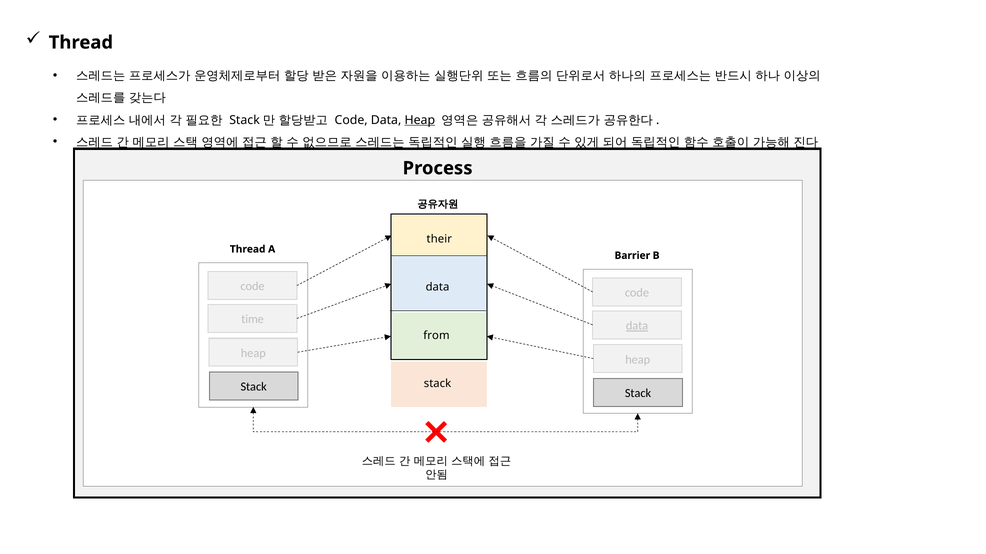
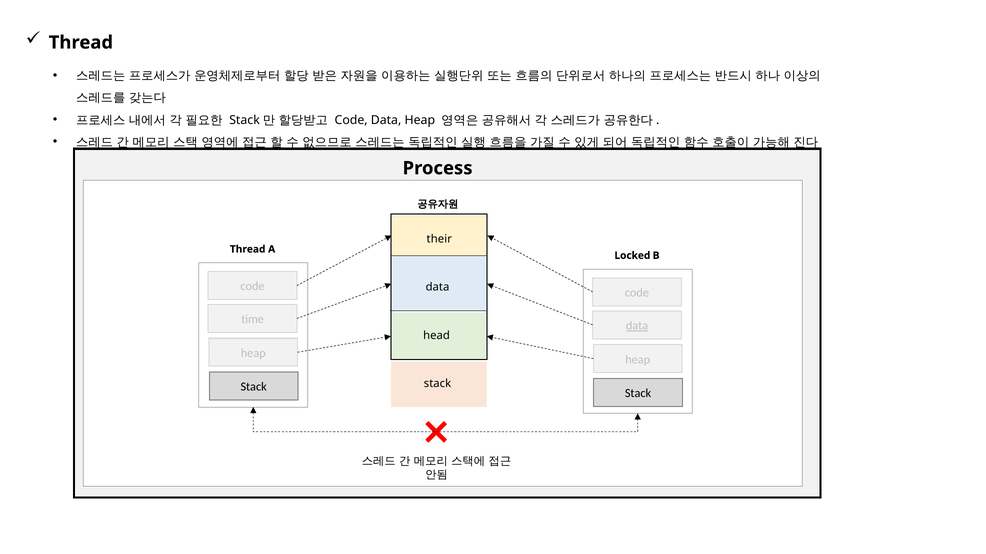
Heap at (420, 120) underline: present -> none
Barrier: Barrier -> Locked
from: from -> head
